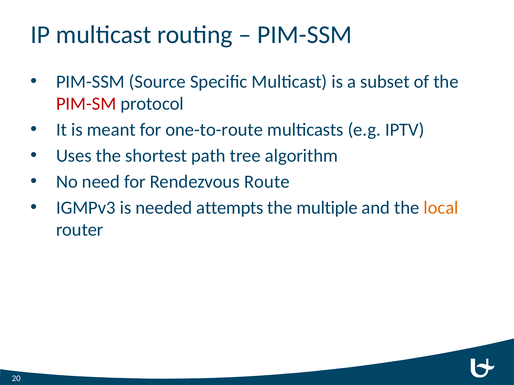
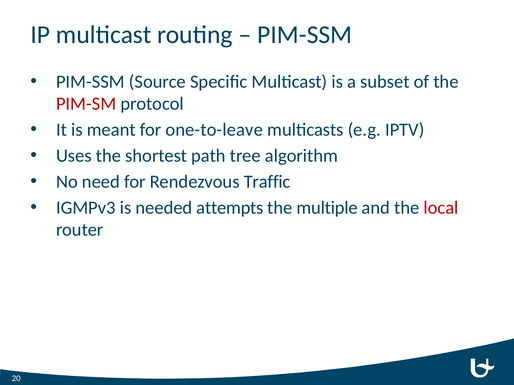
one-to-route: one-to-route -> one-to-leave
Route: Route -> Traffic
local colour: orange -> red
